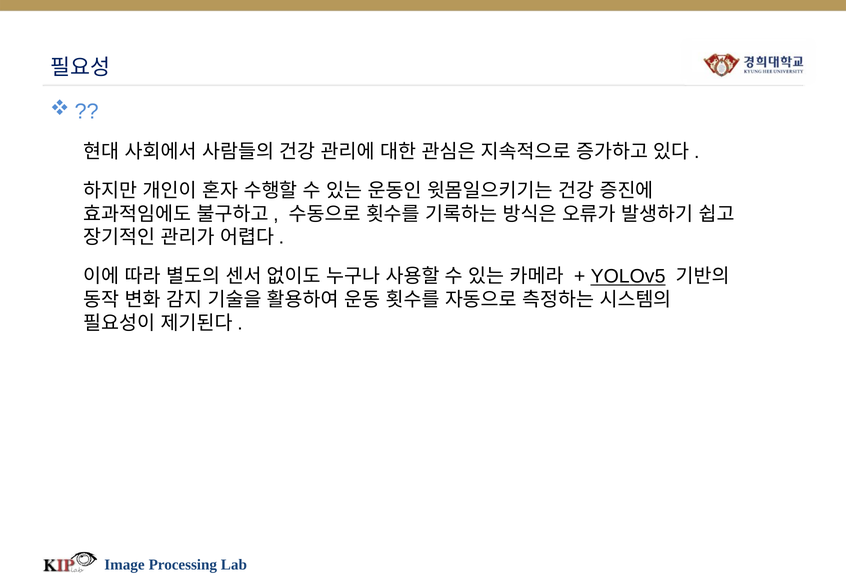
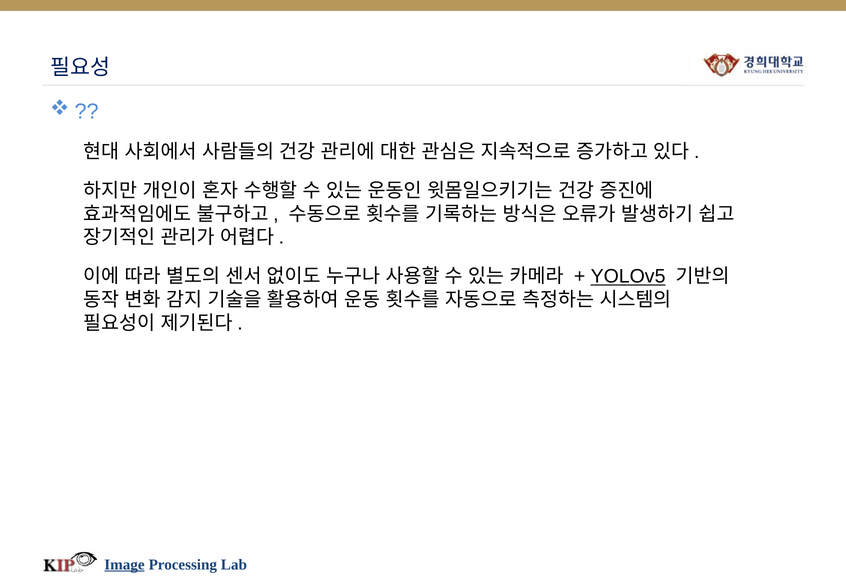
Image underline: none -> present
